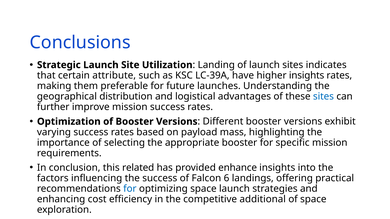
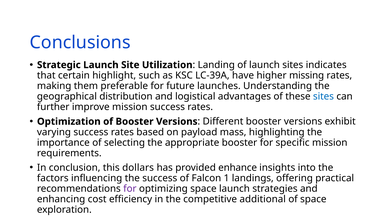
attribute: attribute -> highlight
higher insights: insights -> missing
related: related -> dollars
6: 6 -> 1
for at (130, 189) colour: blue -> purple
